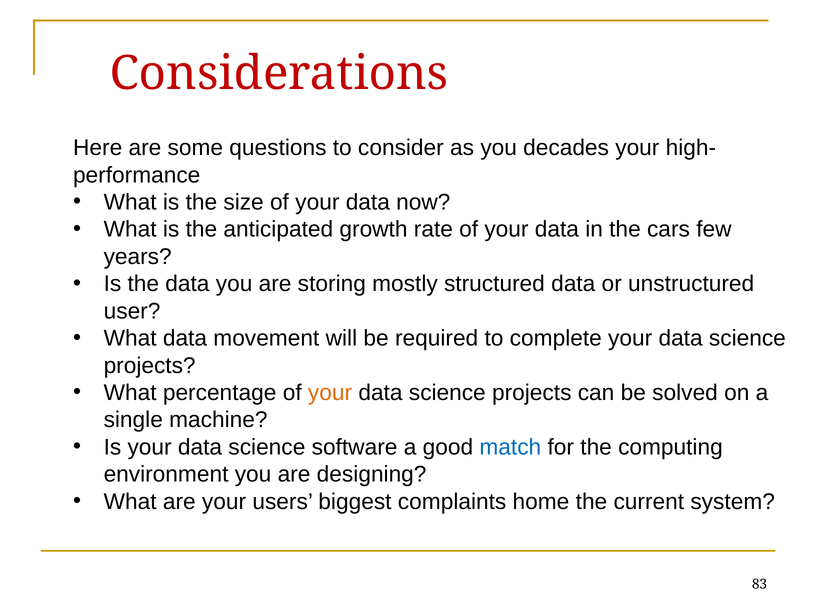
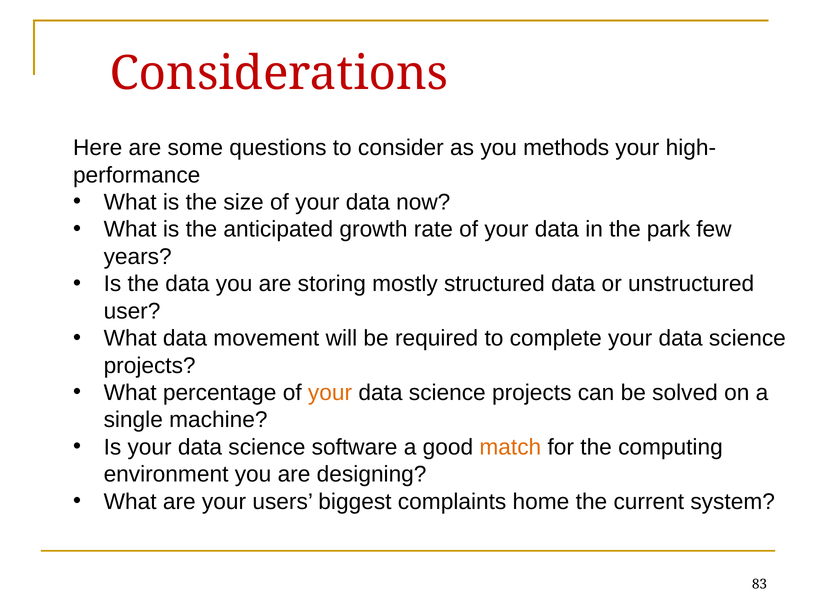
decades: decades -> methods
cars: cars -> park
match colour: blue -> orange
